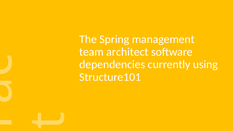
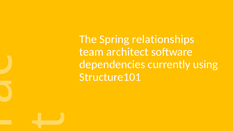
management: management -> relationships
